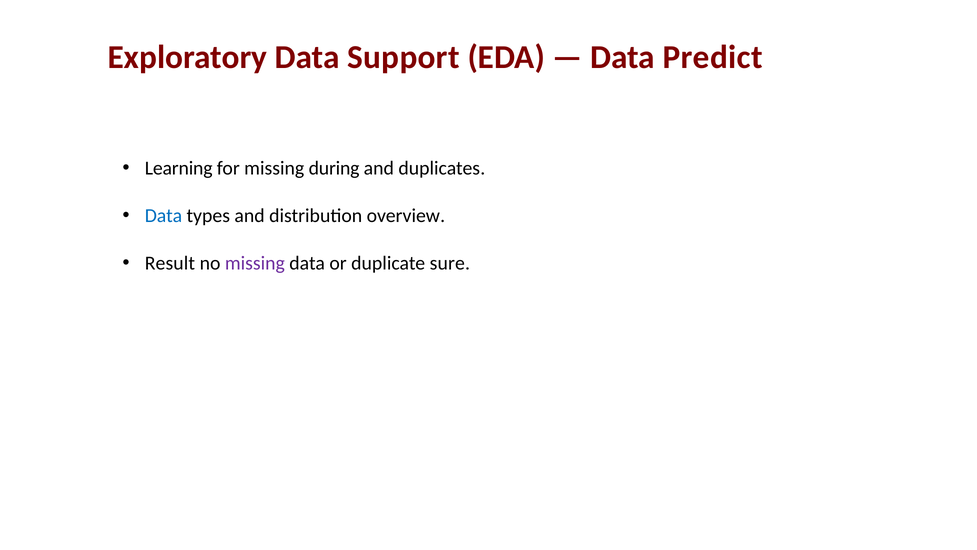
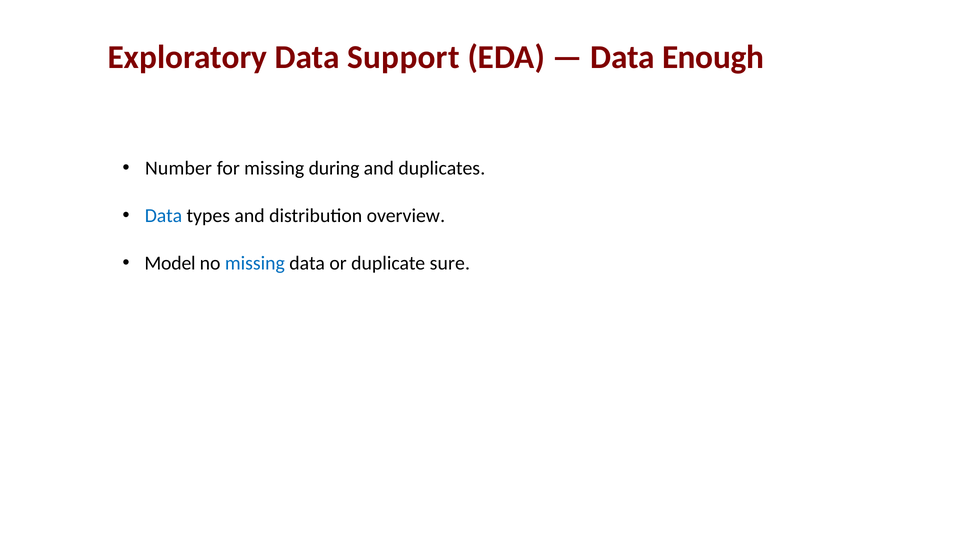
Predict: Predict -> Enough
Learning: Learning -> Number
Result: Result -> Model
missing at (255, 263) colour: purple -> blue
